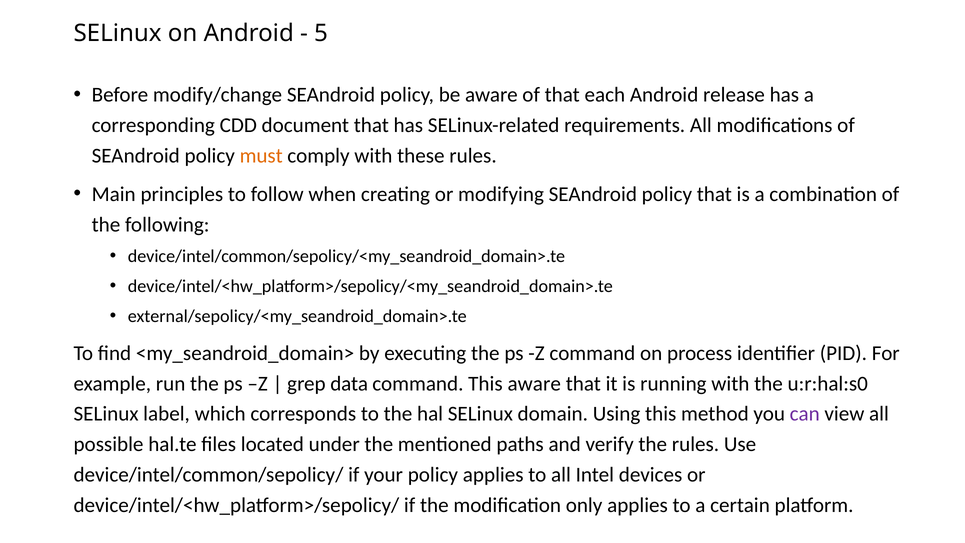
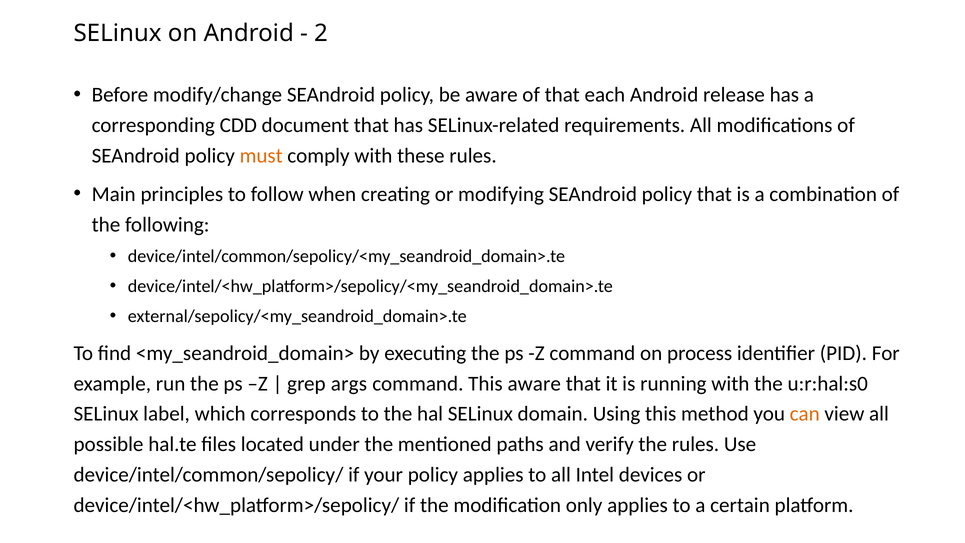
5: 5 -> 2
data: data -> args
can colour: purple -> orange
